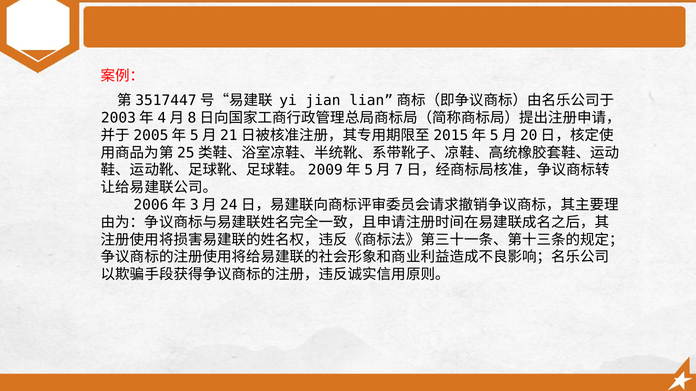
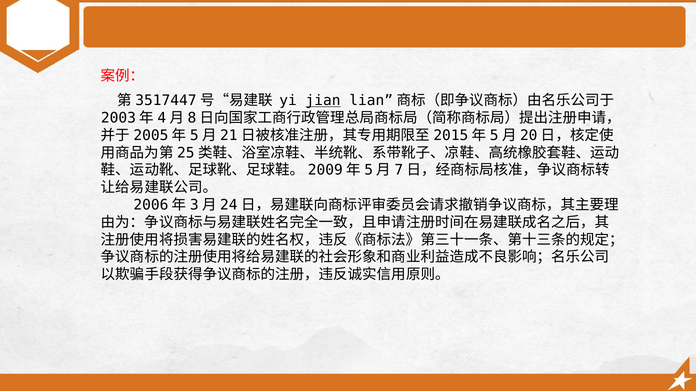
jian underline: none -> present
